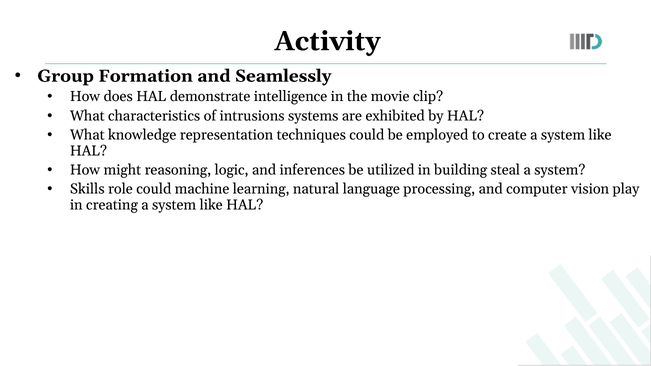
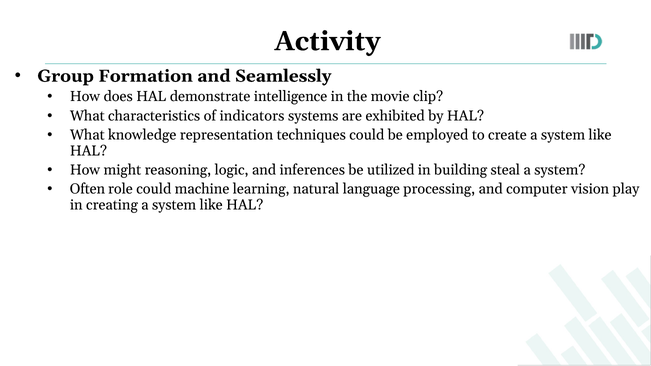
intrusions: intrusions -> indicators
Skills: Skills -> Often
